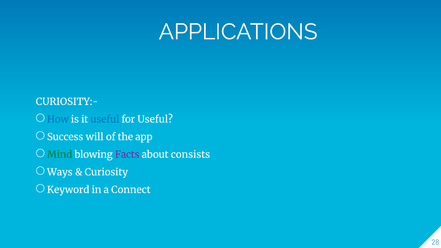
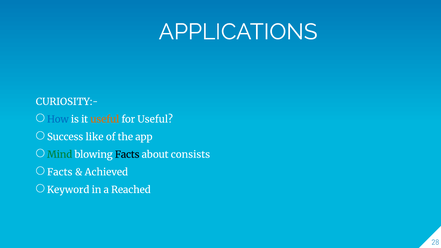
useful at (105, 119) colour: blue -> orange
will: will -> like
Facts at (127, 155) colour: purple -> black
Ways at (60, 172): Ways -> Facts
Curiosity: Curiosity -> Achieved
Connect: Connect -> Reached
